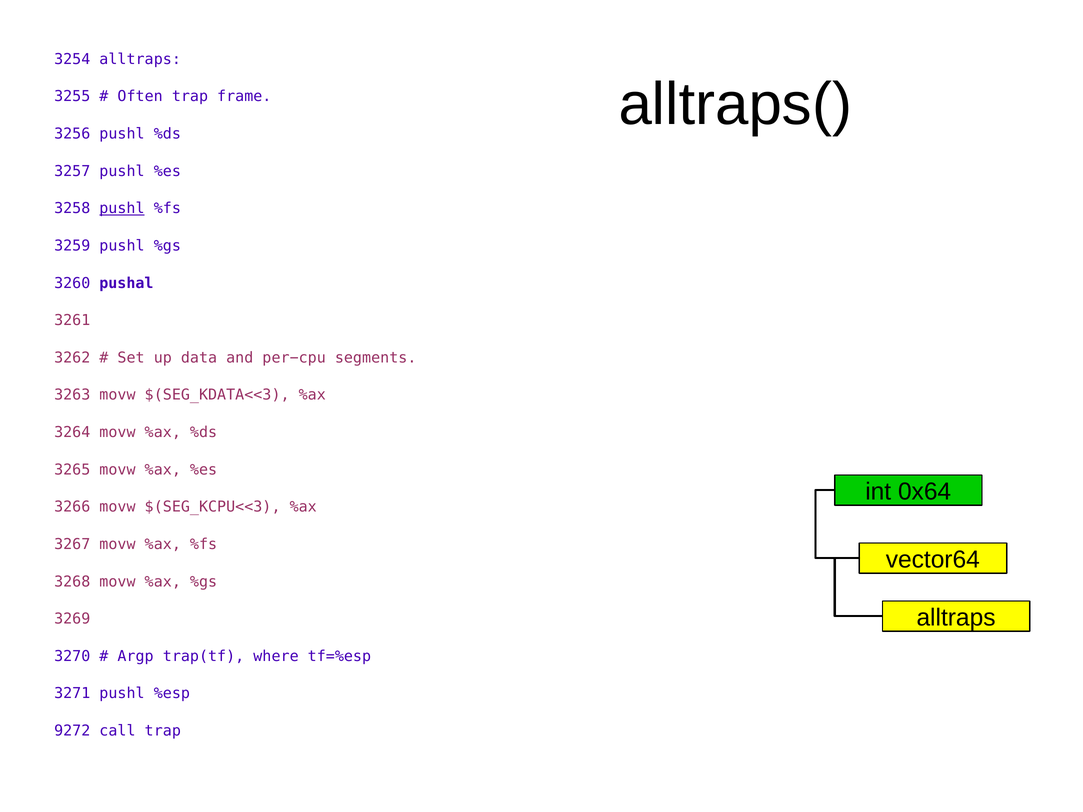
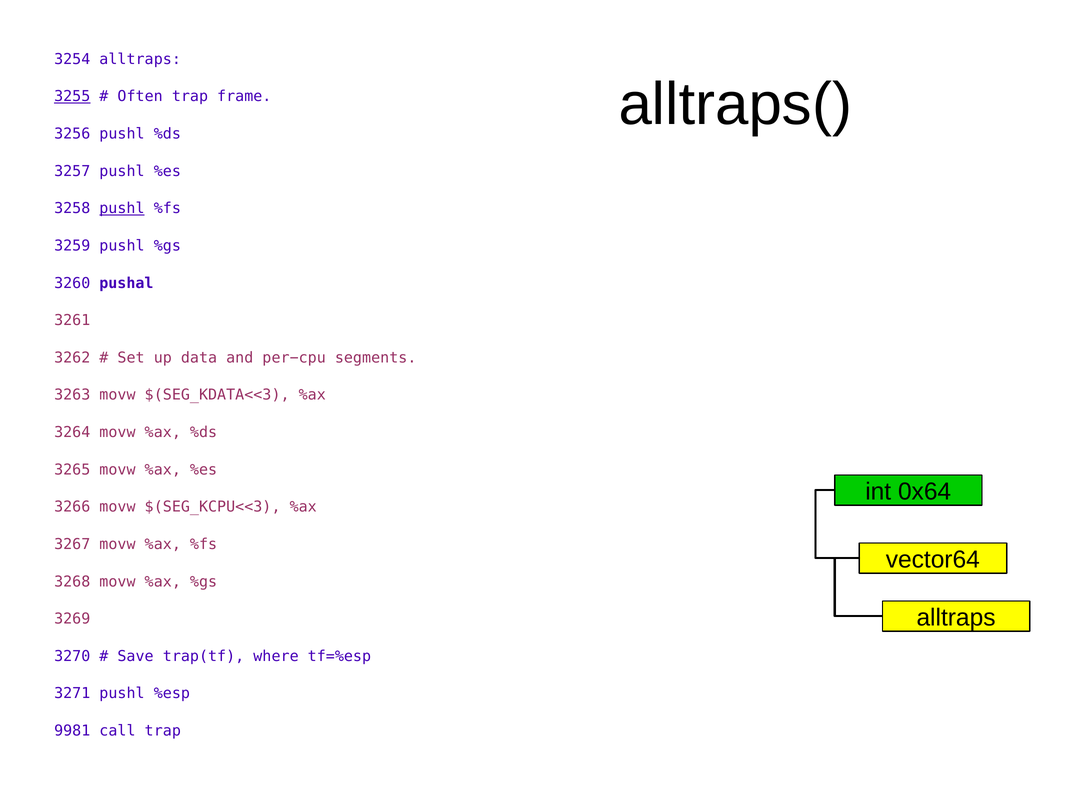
3255 underline: none -> present
Argp: Argp -> Save
9272: 9272 -> 9981
